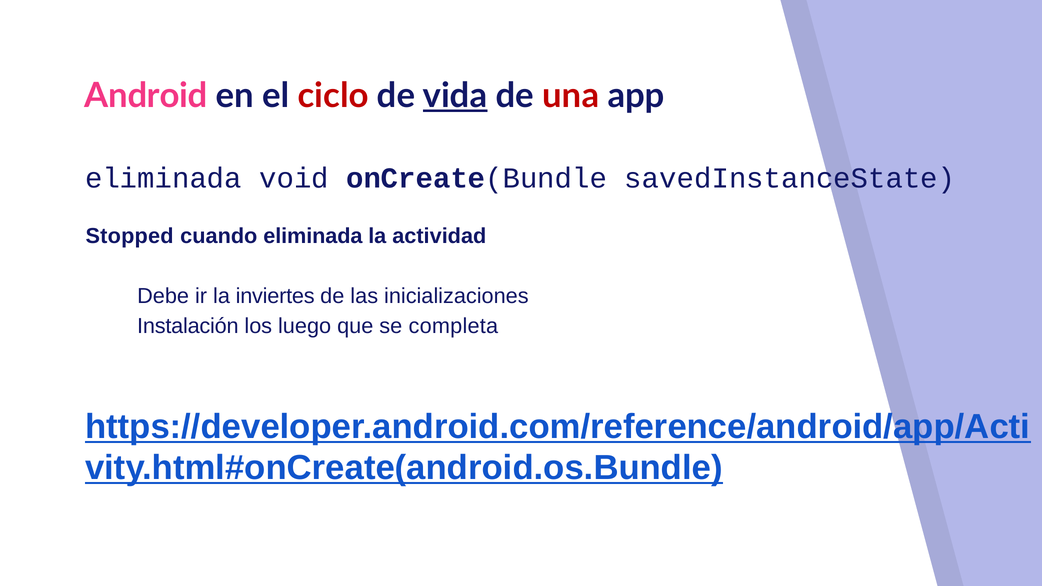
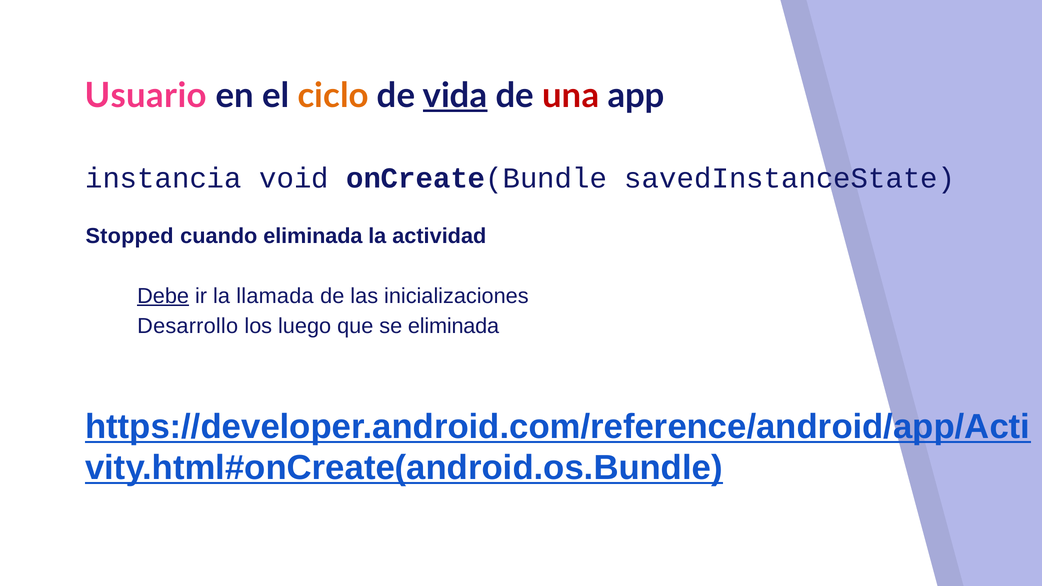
Android: Android -> Usuario
ciclo colour: red -> orange
eliminada at (163, 178): eliminada -> instancia
Debe underline: none -> present
inviertes: inviertes -> llamada
Instalación: Instalación -> Desarrollo
se completa: completa -> eliminada
